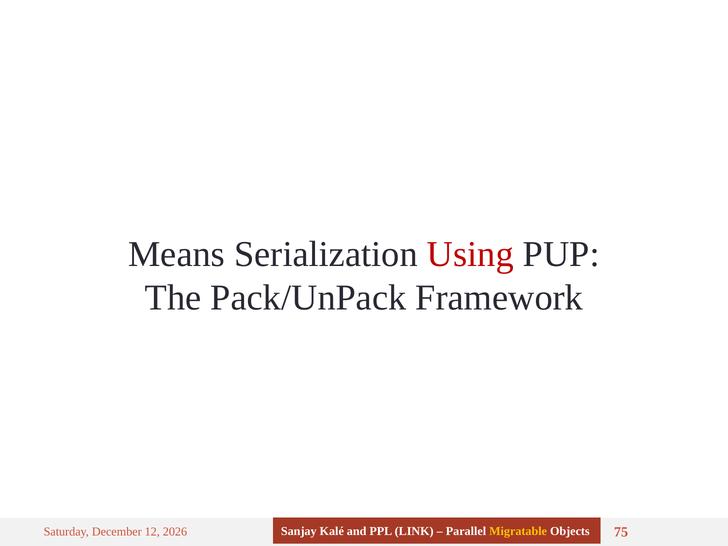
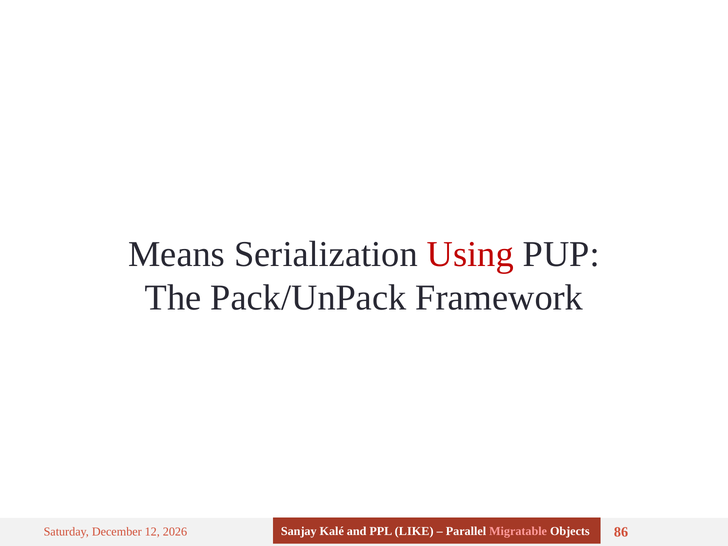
LINK: LINK -> LIKE
Migratable colour: yellow -> pink
75: 75 -> 86
